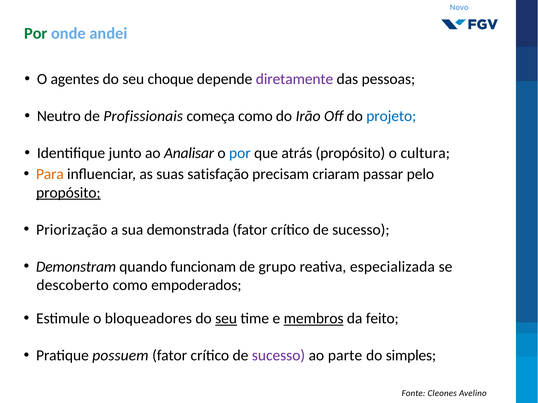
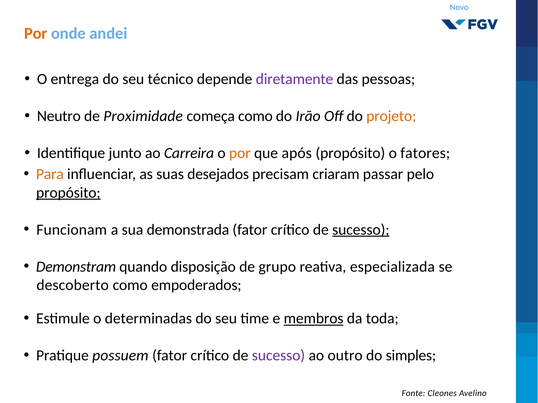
Por at (36, 34) colour: green -> orange
agentes: agentes -> entrega
choque: choque -> técnico
Profissionais: Profissionais -> Proximidade
projeto colour: blue -> orange
Analisar: Analisar -> Carreira
por at (240, 153) colour: blue -> orange
atrás: atrás -> após
cultura: cultura -> fatores
satisfação: satisfação -> desejados
Priorização: Priorização -> Funcionam
sucesso at (361, 230) underline: none -> present
funcionam: funcionam -> disposição
bloqueadores: bloqueadores -> determinadas
seu at (226, 319) underline: present -> none
feito: feito -> toda
parte: parte -> outro
